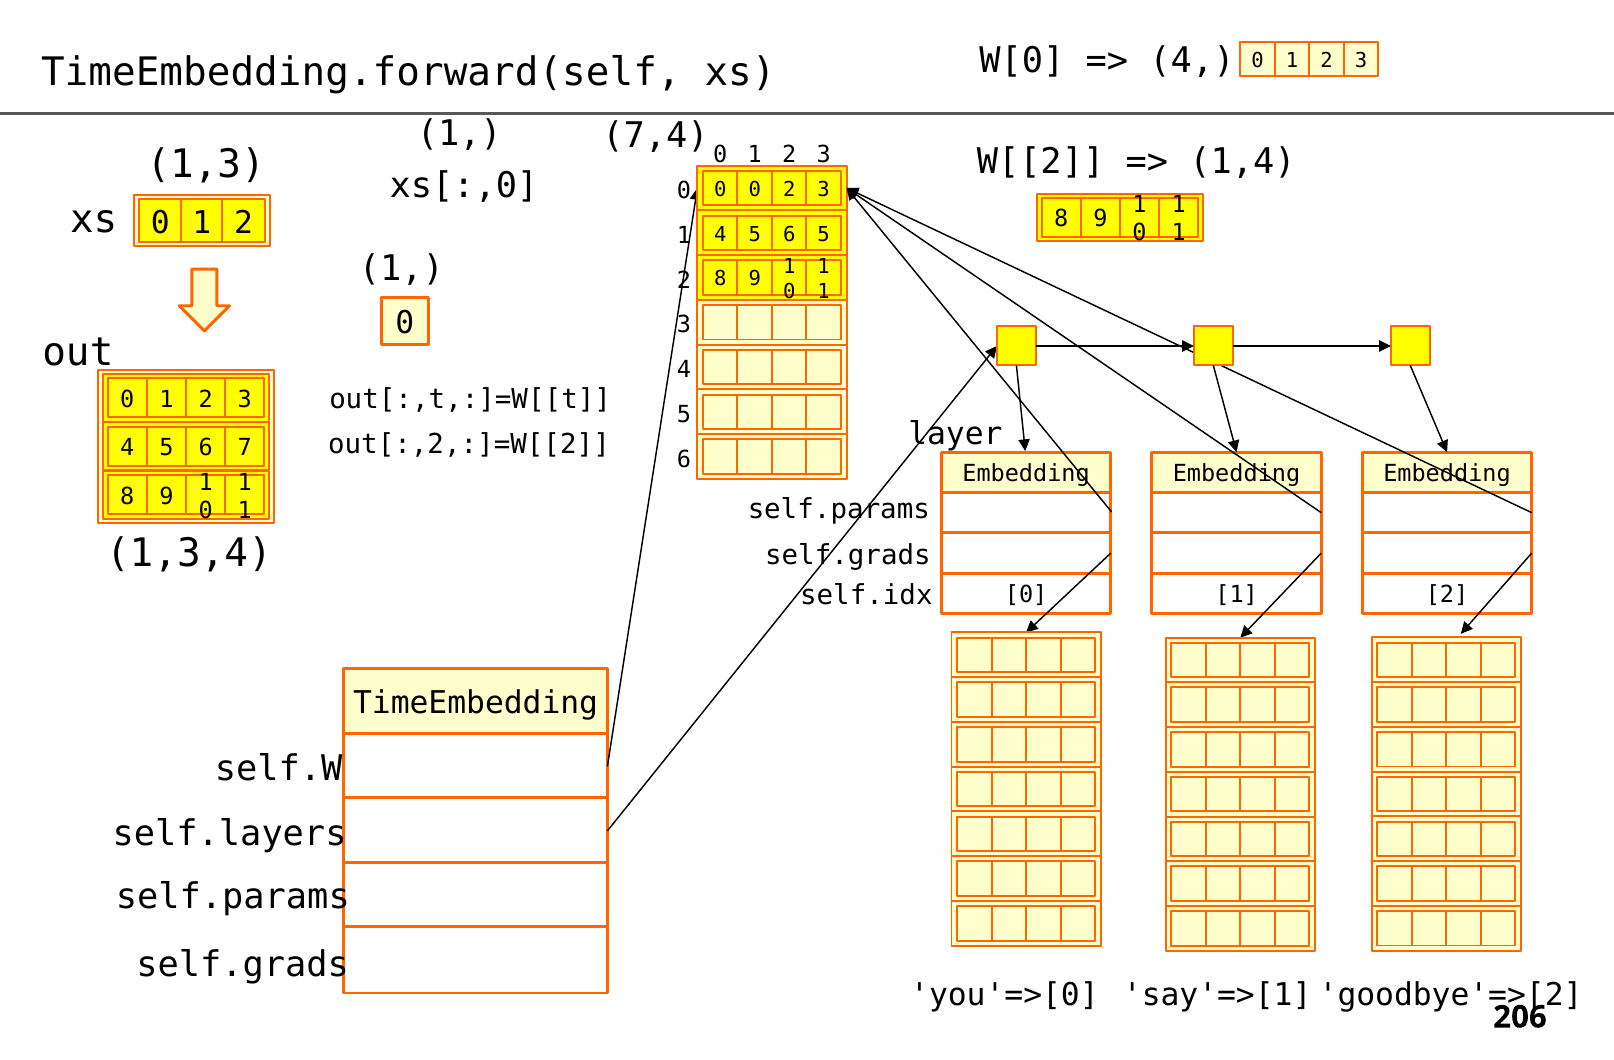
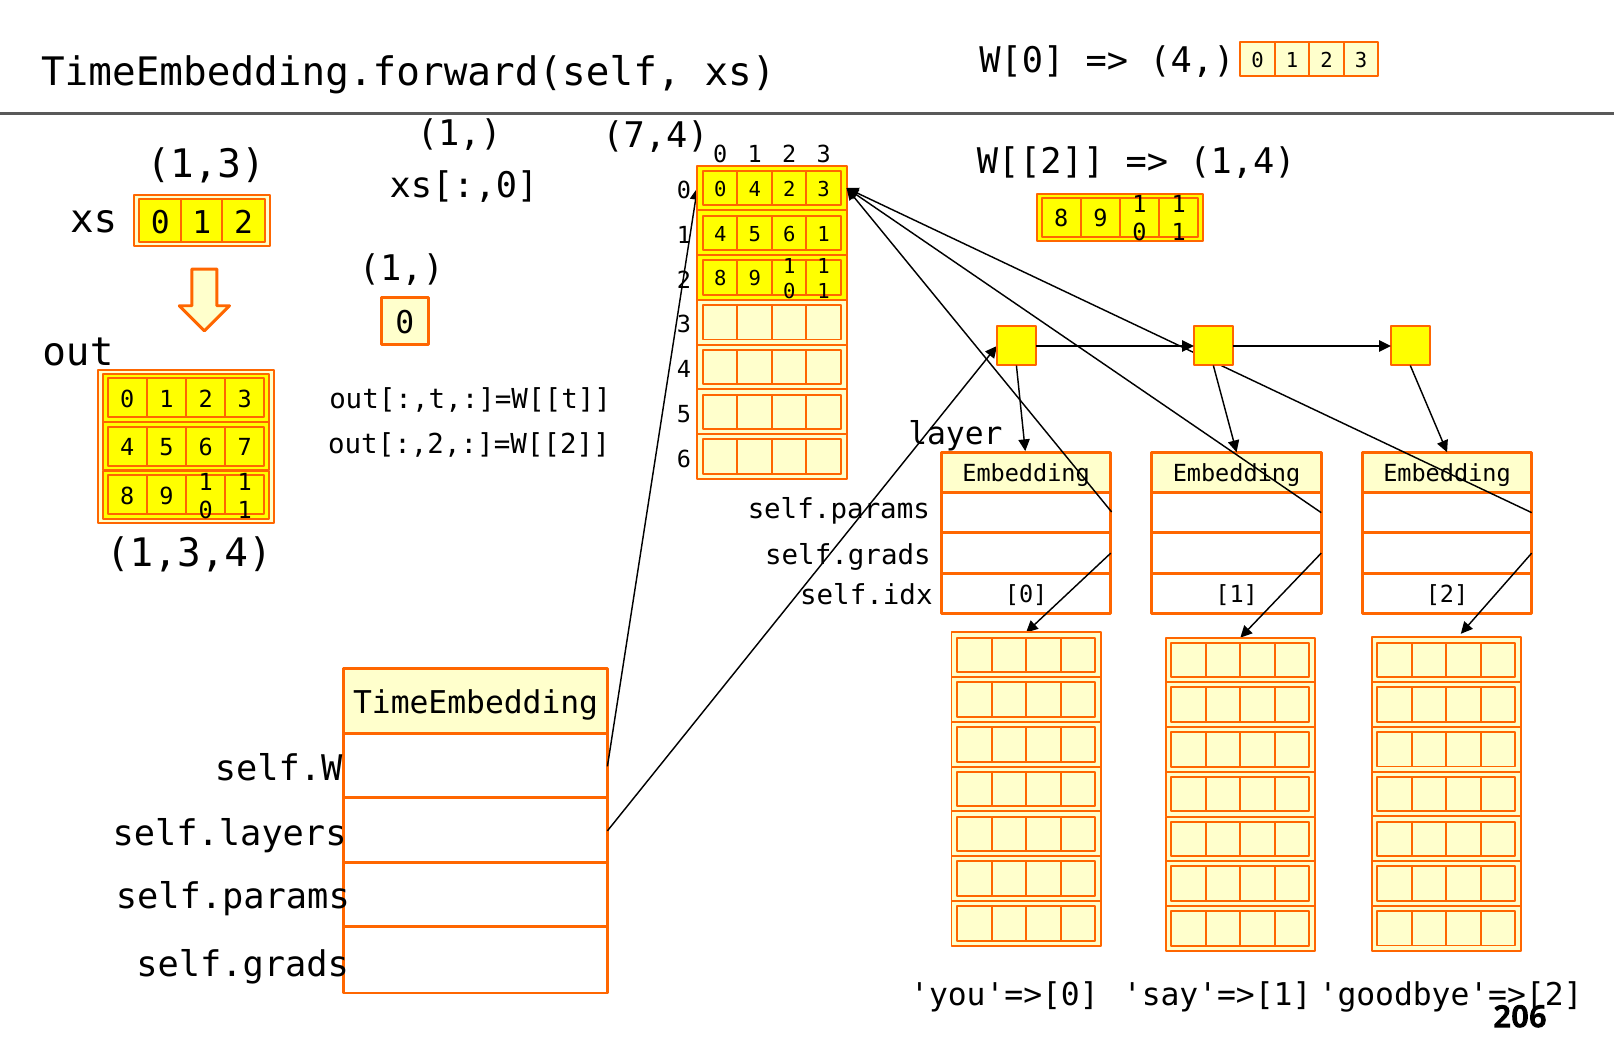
0 0: 0 -> 4
6 5: 5 -> 1
